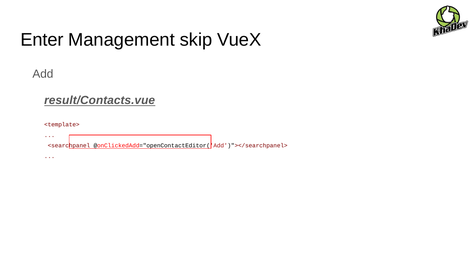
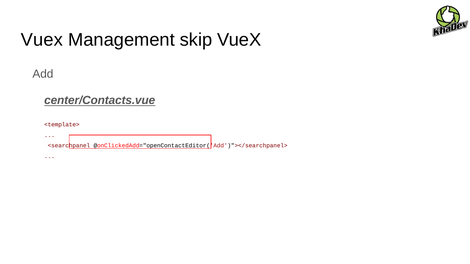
Enter at (42, 40): Enter -> Vuex
result/Contacts.vue: result/Contacts.vue -> center/Contacts.vue
